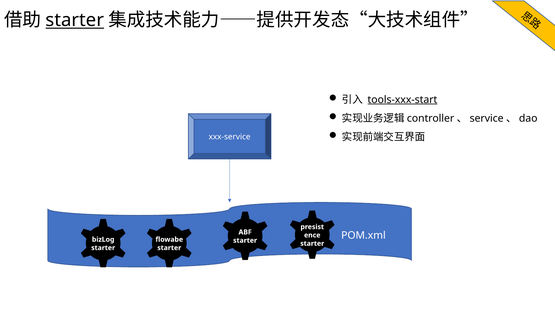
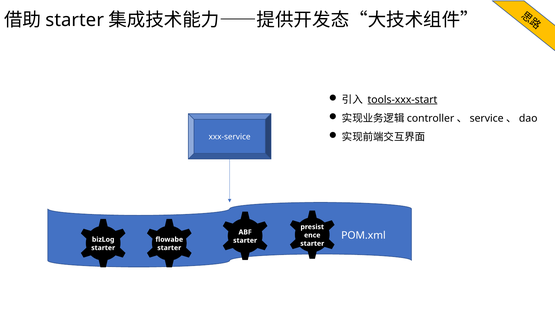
starter at (75, 20) underline: present -> none
